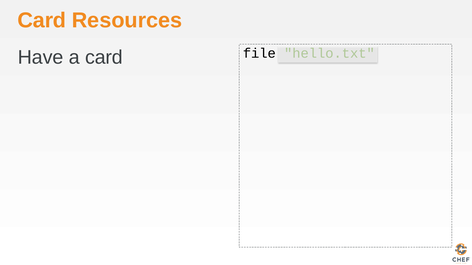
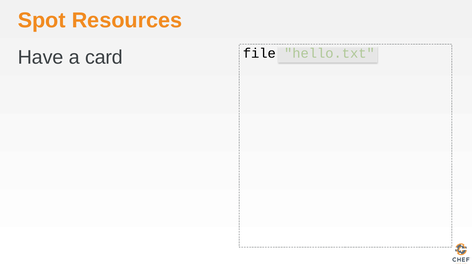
Card at (42, 20): Card -> Spot
